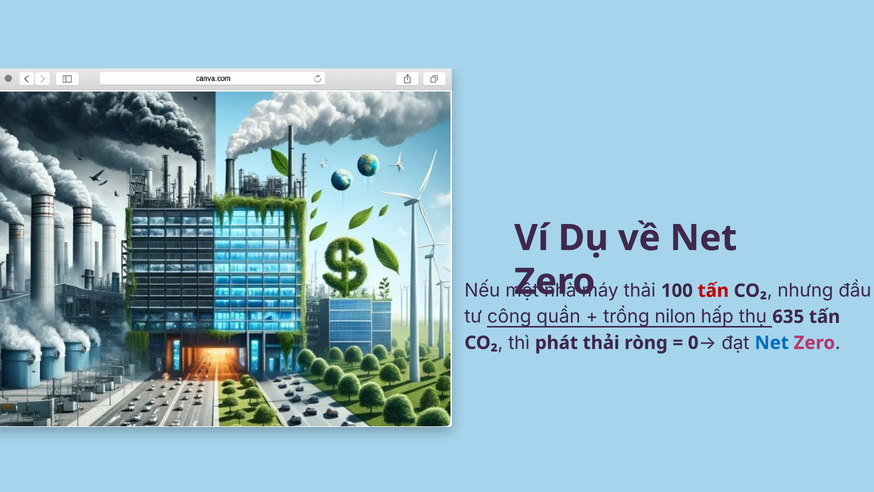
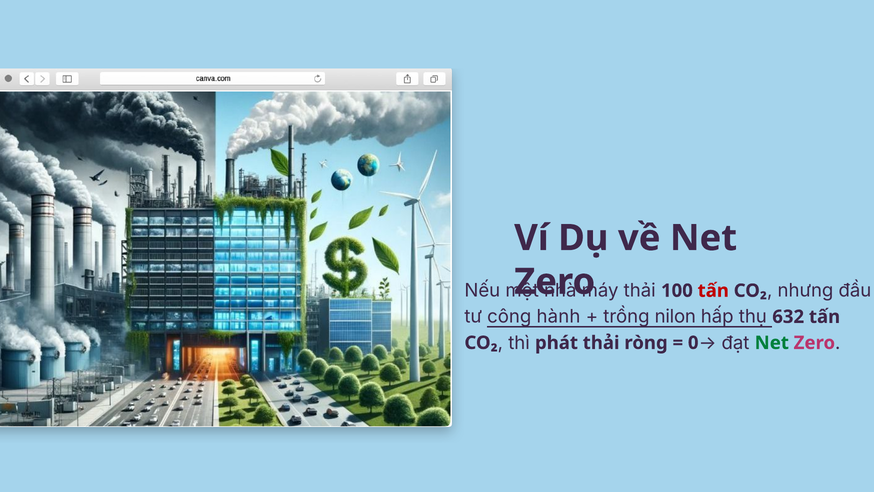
quần: quần -> hành
635: 635 -> 632
Net at (772, 343) colour: blue -> green
